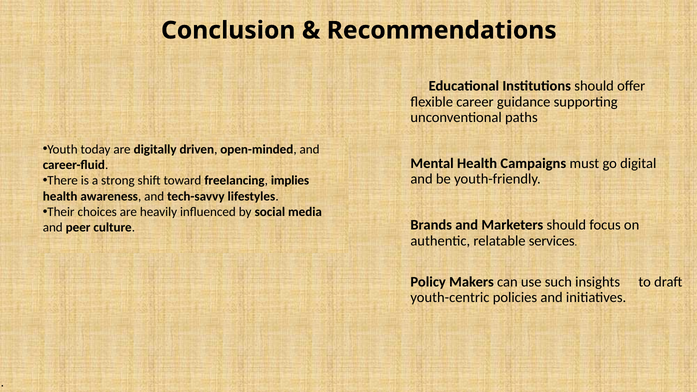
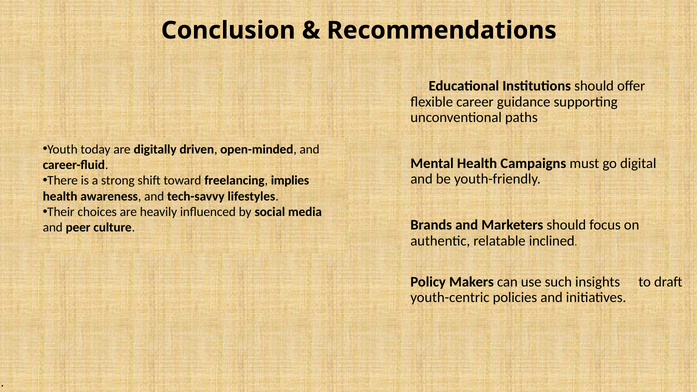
services: services -> inclined
